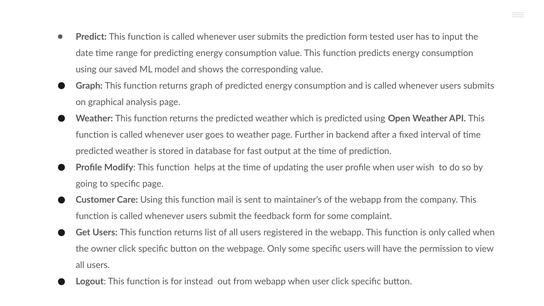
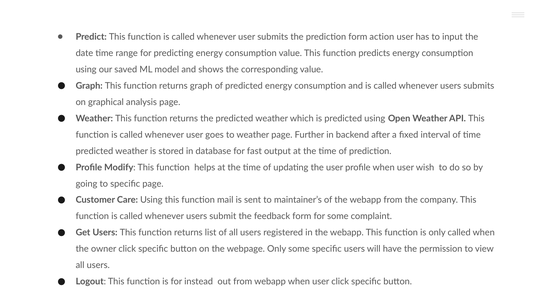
tested: tested -> action
